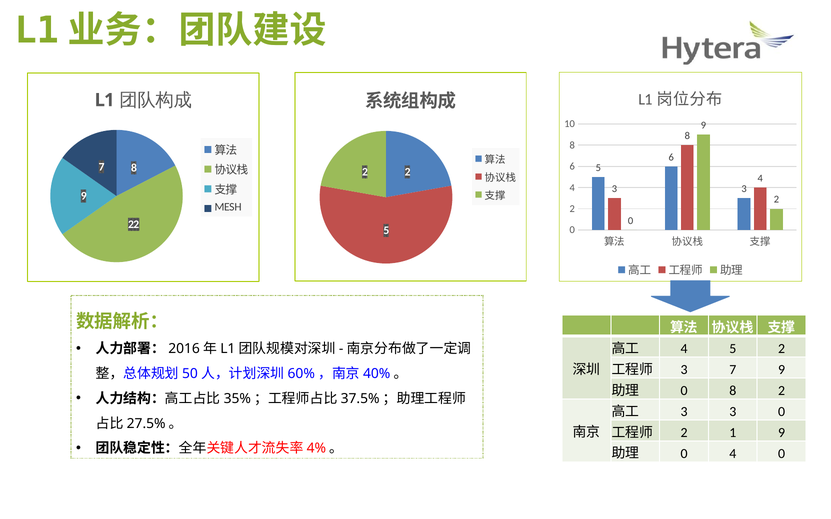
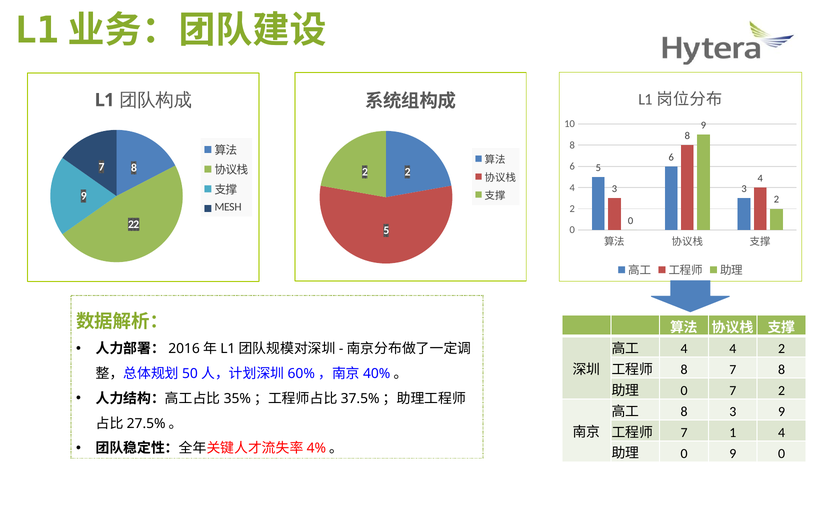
4 5: 5 -> 4
3 at (684, 370): 3 -> 8
7 9: 9 -> 8
0 8: 8 -> 7
3 at (684, 412): 3 -> 8
3 0: 0 -> 9
2 at (684, 433): 2 -> 7
1 9: 9 -> 4
4 at (733, 454): 4 -> 9
